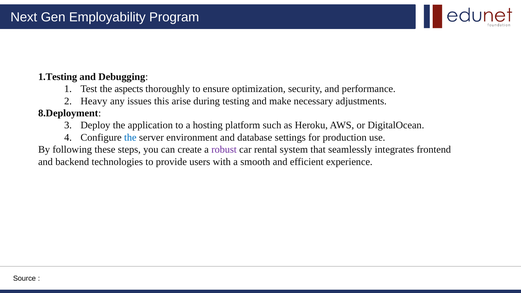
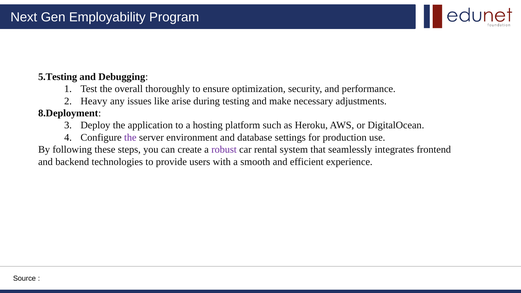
1.Testing: 1.Testing -> 5.Testing
aspects: aspects -> overall
this: this -> like
the at (130, 138) colour: blue -> purple
